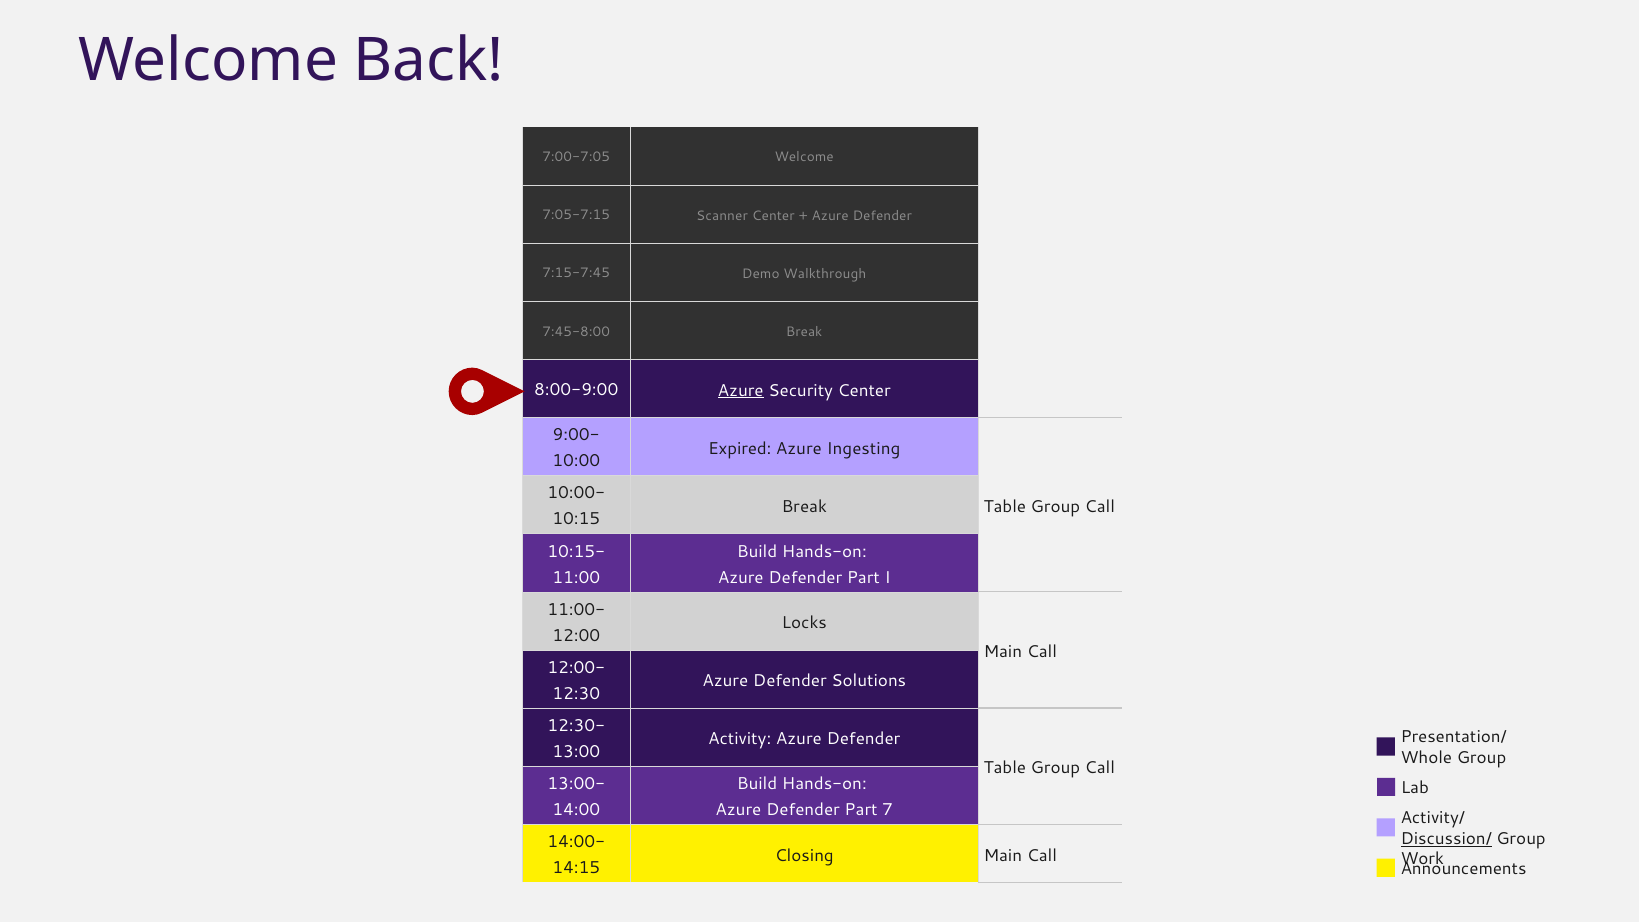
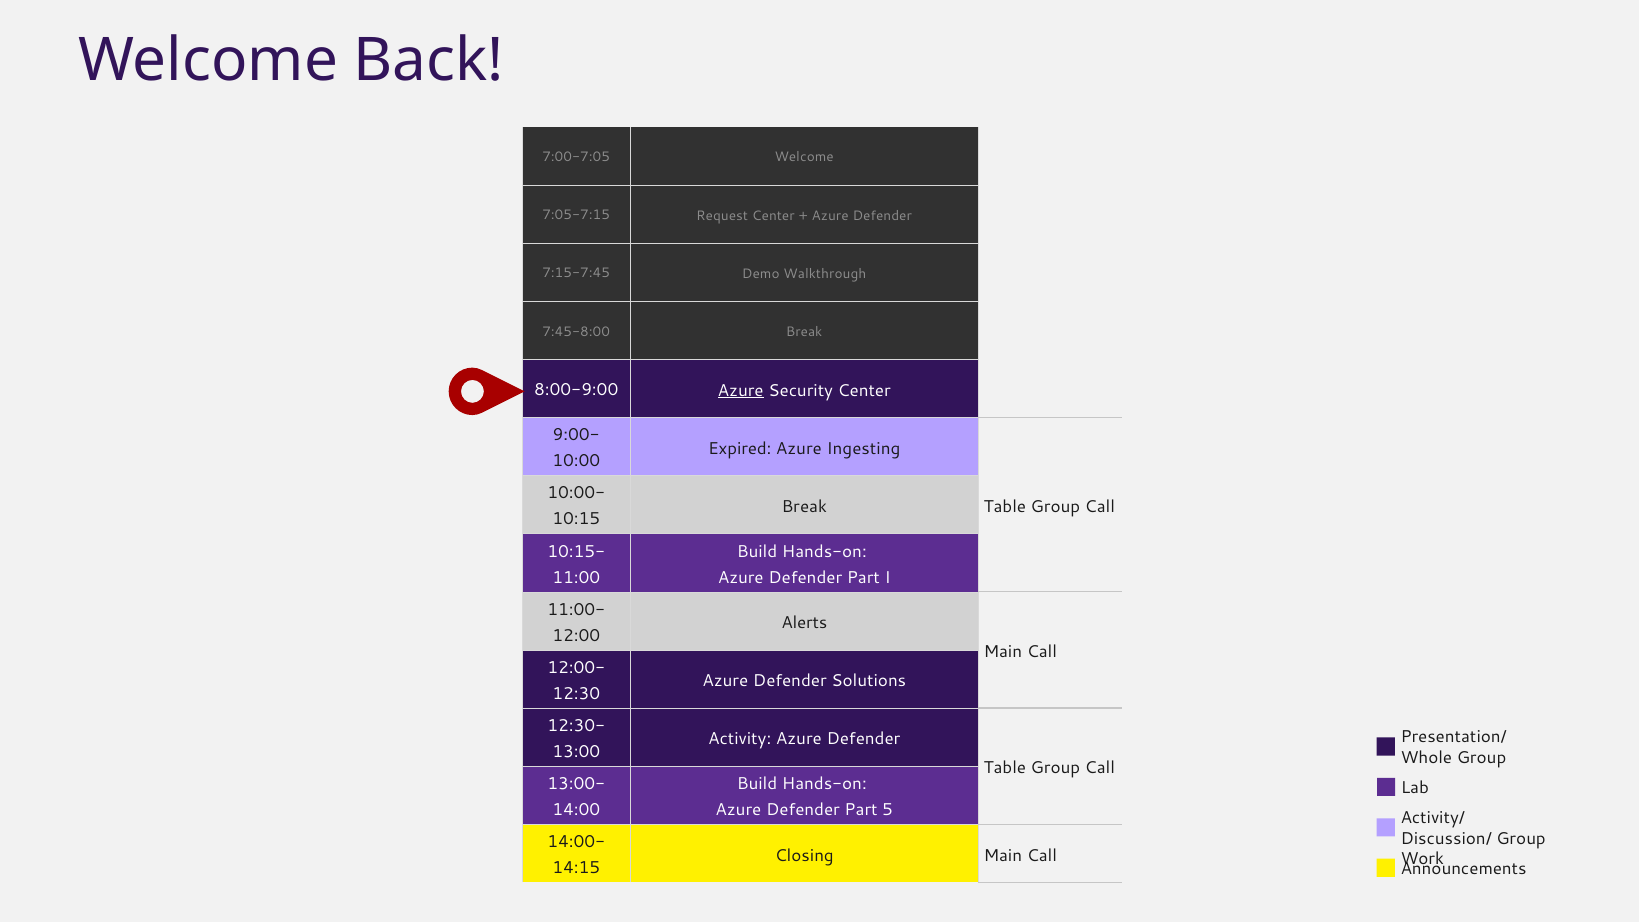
Scanner: Scanner -> Request
Locks: Locks -> Alerts
7: 7 -> 5
Discussion/ underline: present -> none
